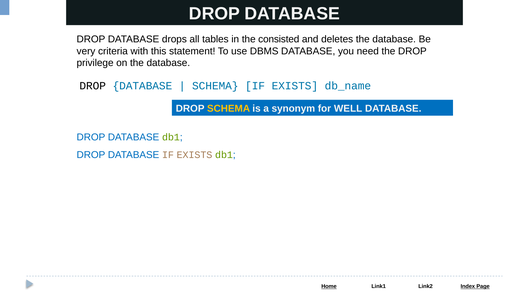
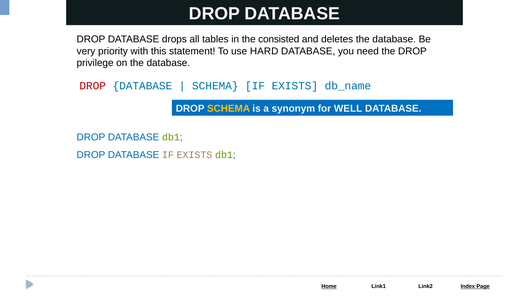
criteria: criteria -> priority
DBMS: DBMS -> HARD
DROP at (93, 86) colour: black -> red
